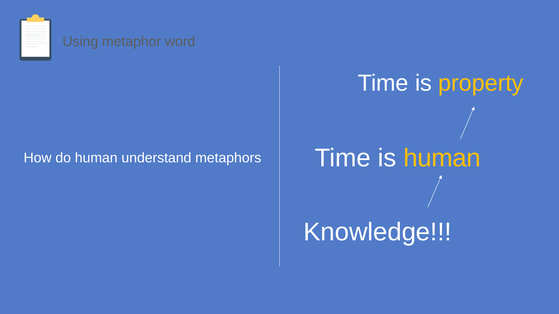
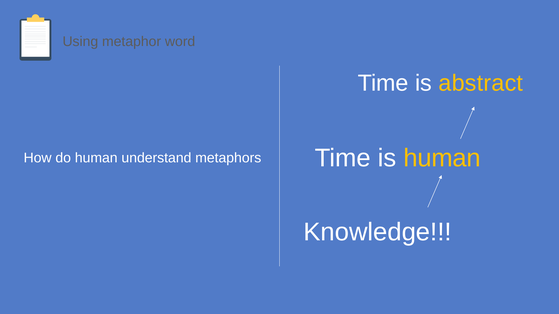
property: property -> abstract
